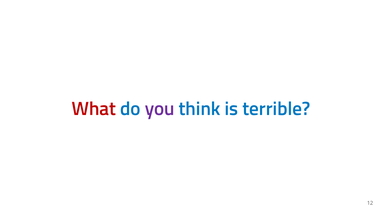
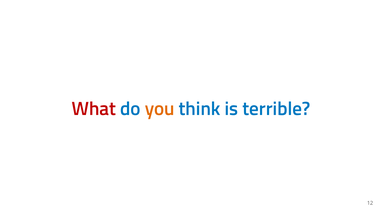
you colour: purple -> orange
